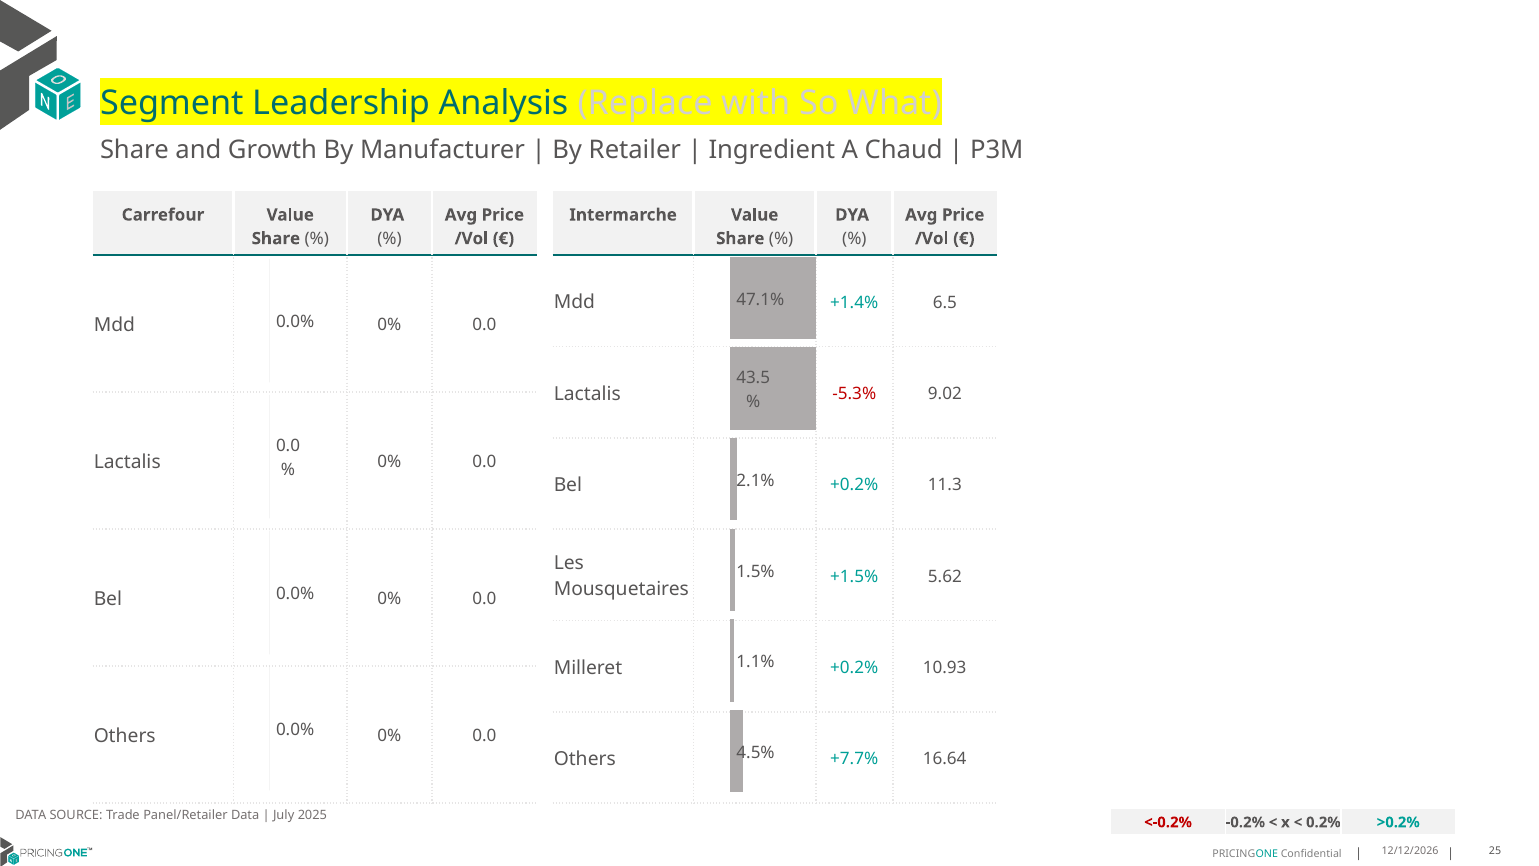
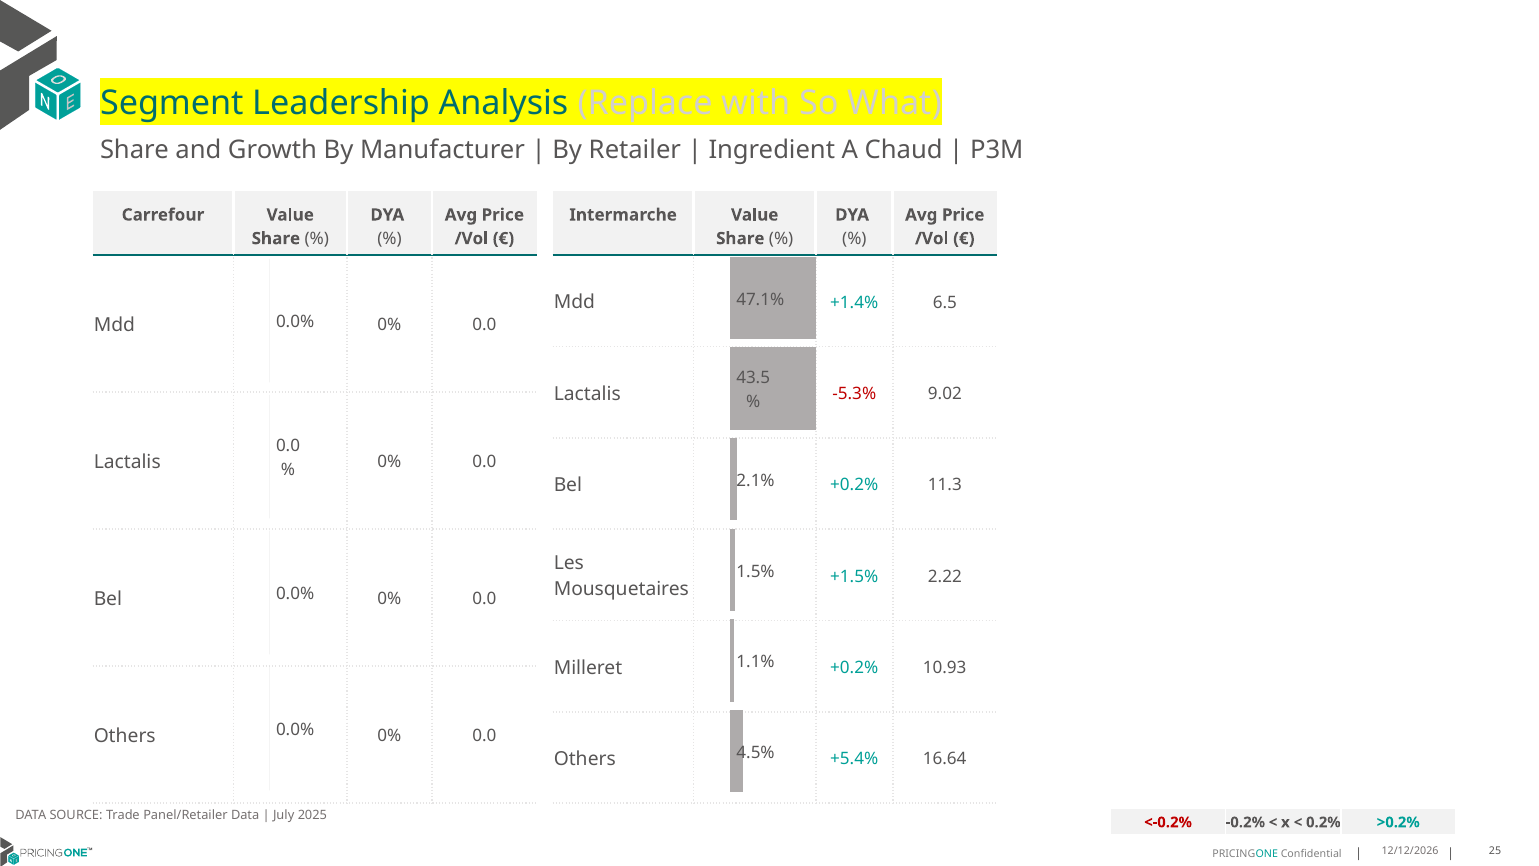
5.62: 5.62 -> 2.22
+7.7%: +7.7% -> +5.4%
